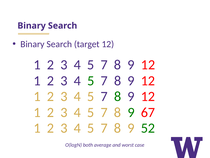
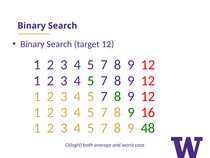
67: 67 -> 16
52: 52 -> 48
